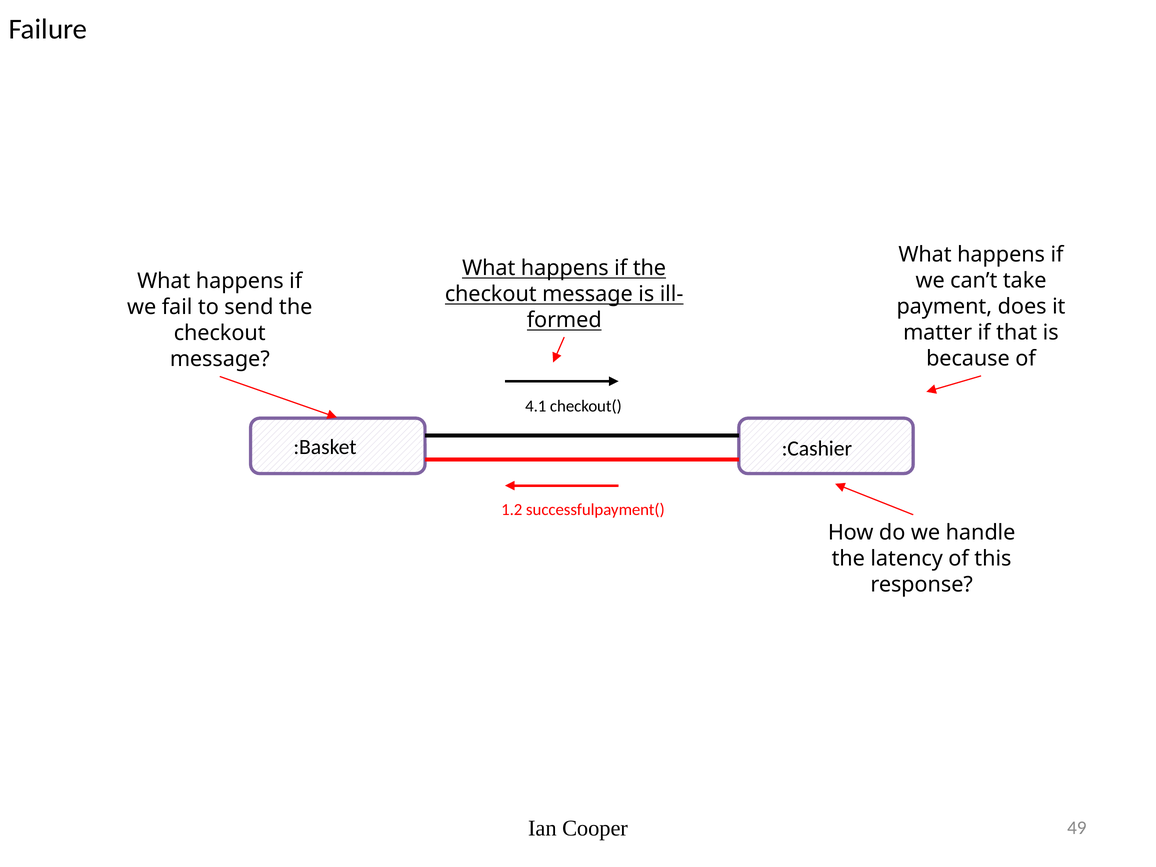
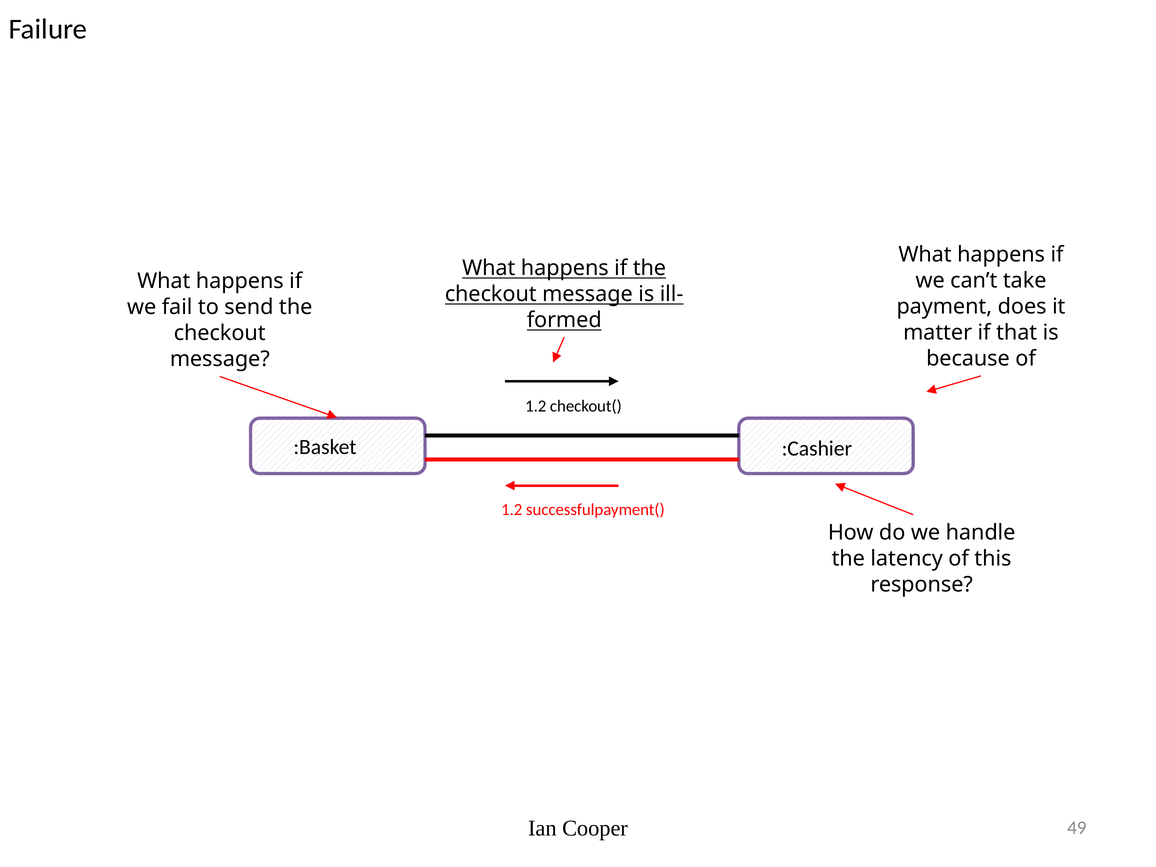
4.1 at (536, 406): 4.1 -> 1.2
